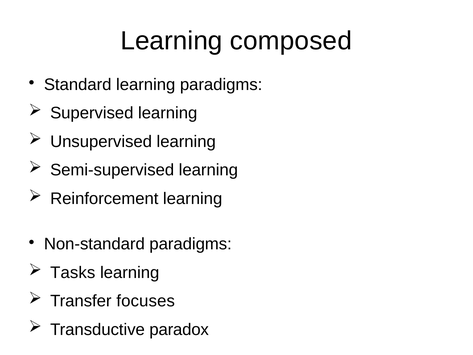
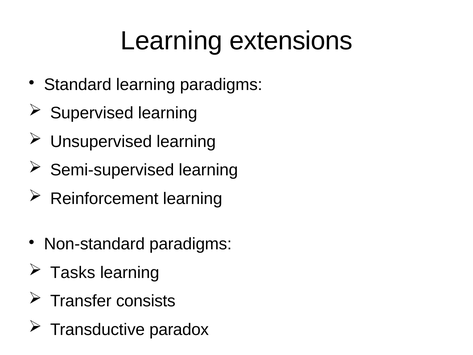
composed: composed -> extensions
focuses: focuses -> consists
